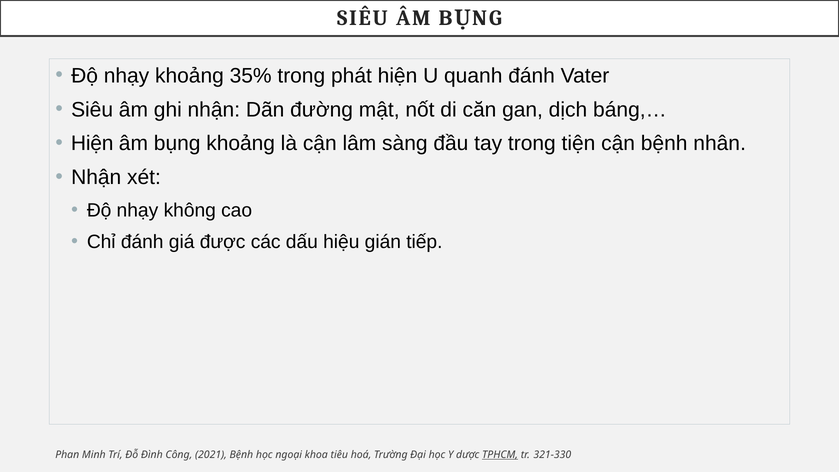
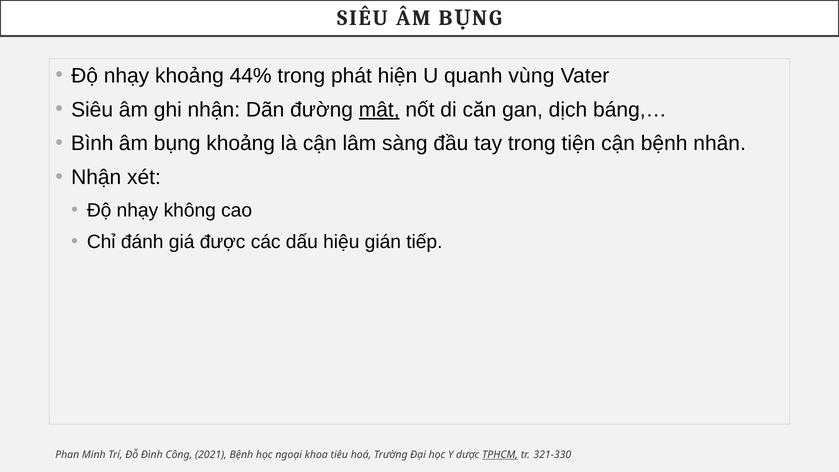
35%: 35% -> 44%
quanh đánh: đánh -> vùng
mật underline: none -> present
Hiện at (92, 144): Hiện -> Bình
